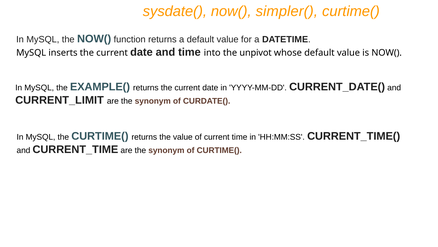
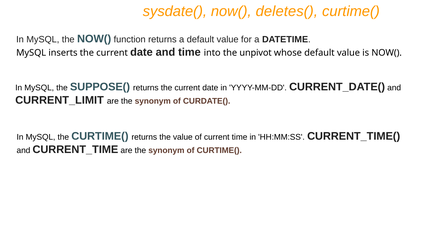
simpler(: simpler( -> deletes(
EXAMPLE(: EXAMPLE( -> SUPPOSE(
